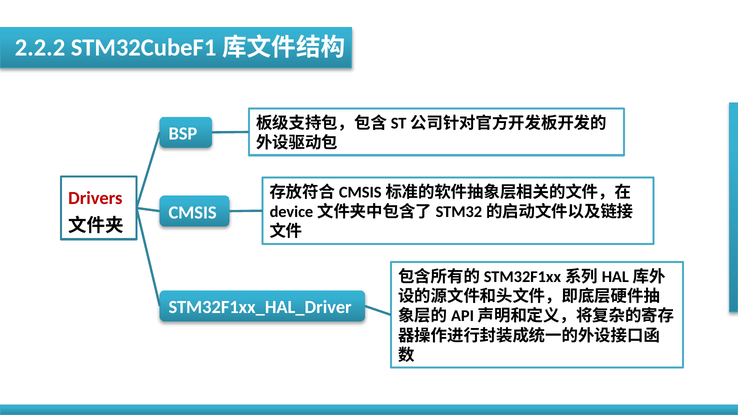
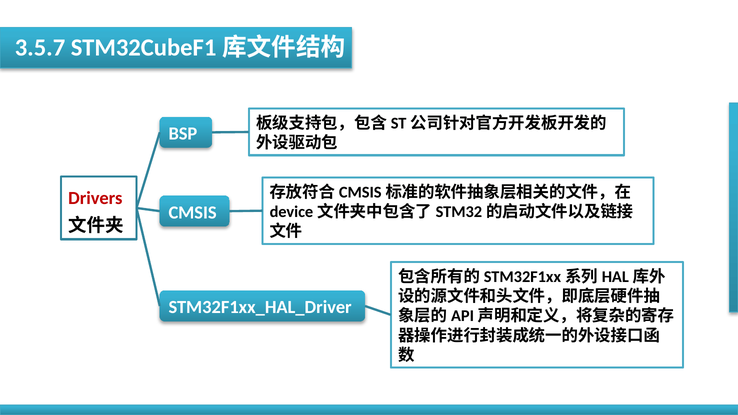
2.2.2: 2.2.2 -> 3.5.7
